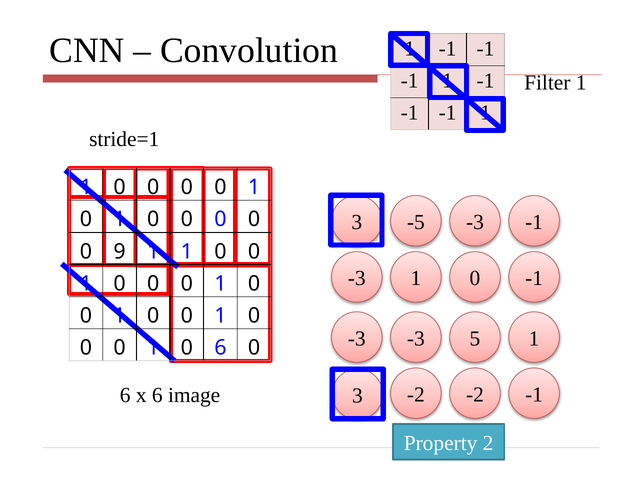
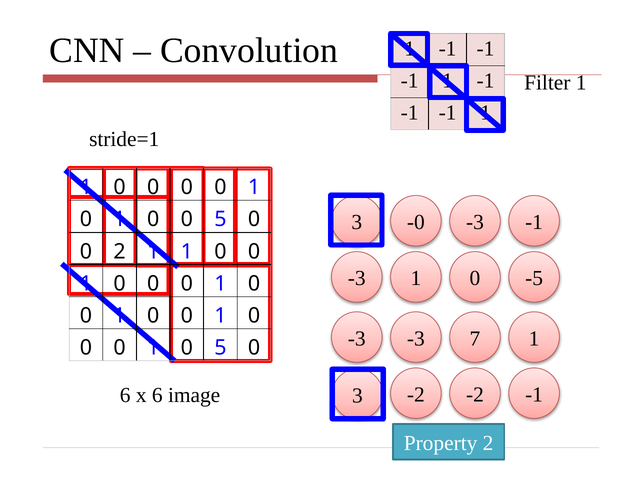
-5: -5 -> -0
0 at (220, 220): 0 -> 5
0 9: 9 -> 2
0 -1: -1 -> -5
5: 5 -> 7
1 0 6: 6 -> 5
